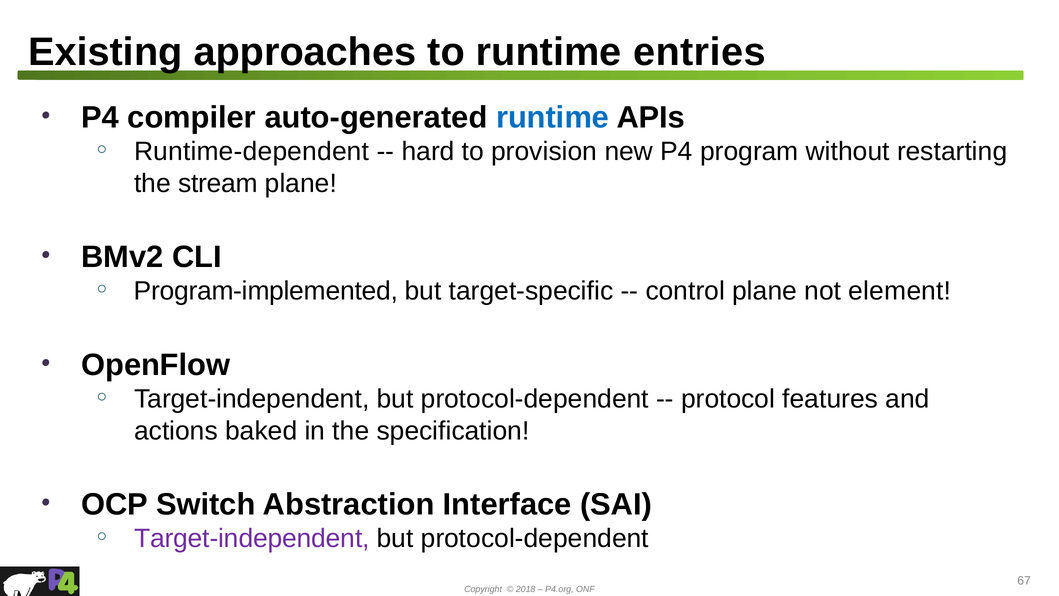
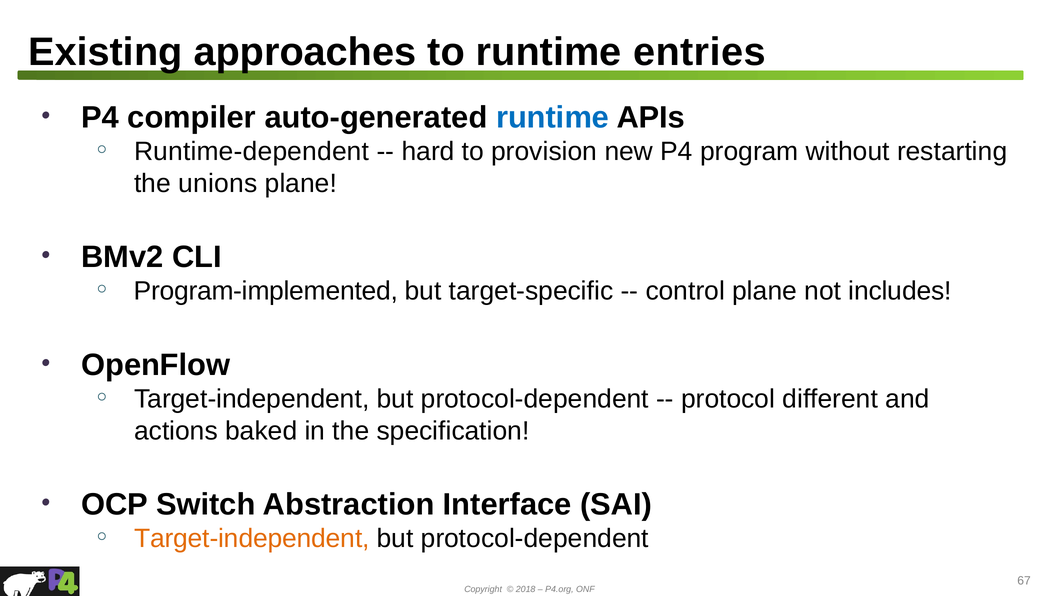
stream: stream -> unions
element: element -> includes
features: features -> different
Target-independent at (252, 538) colour: purple -> orange
